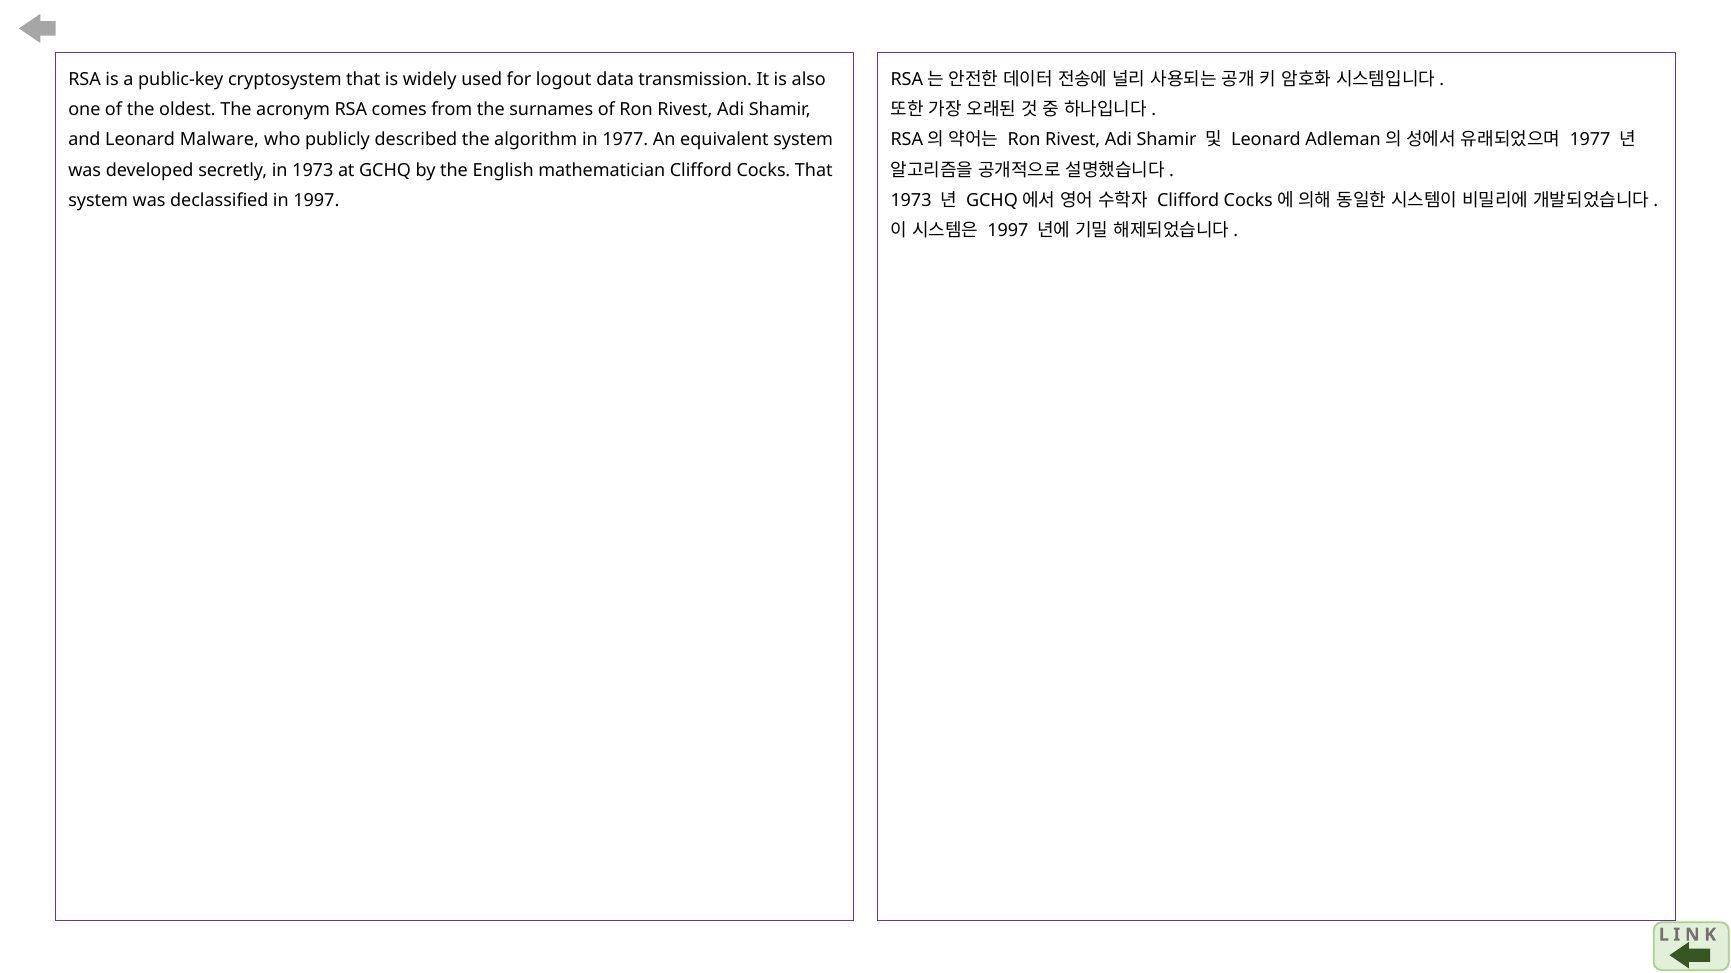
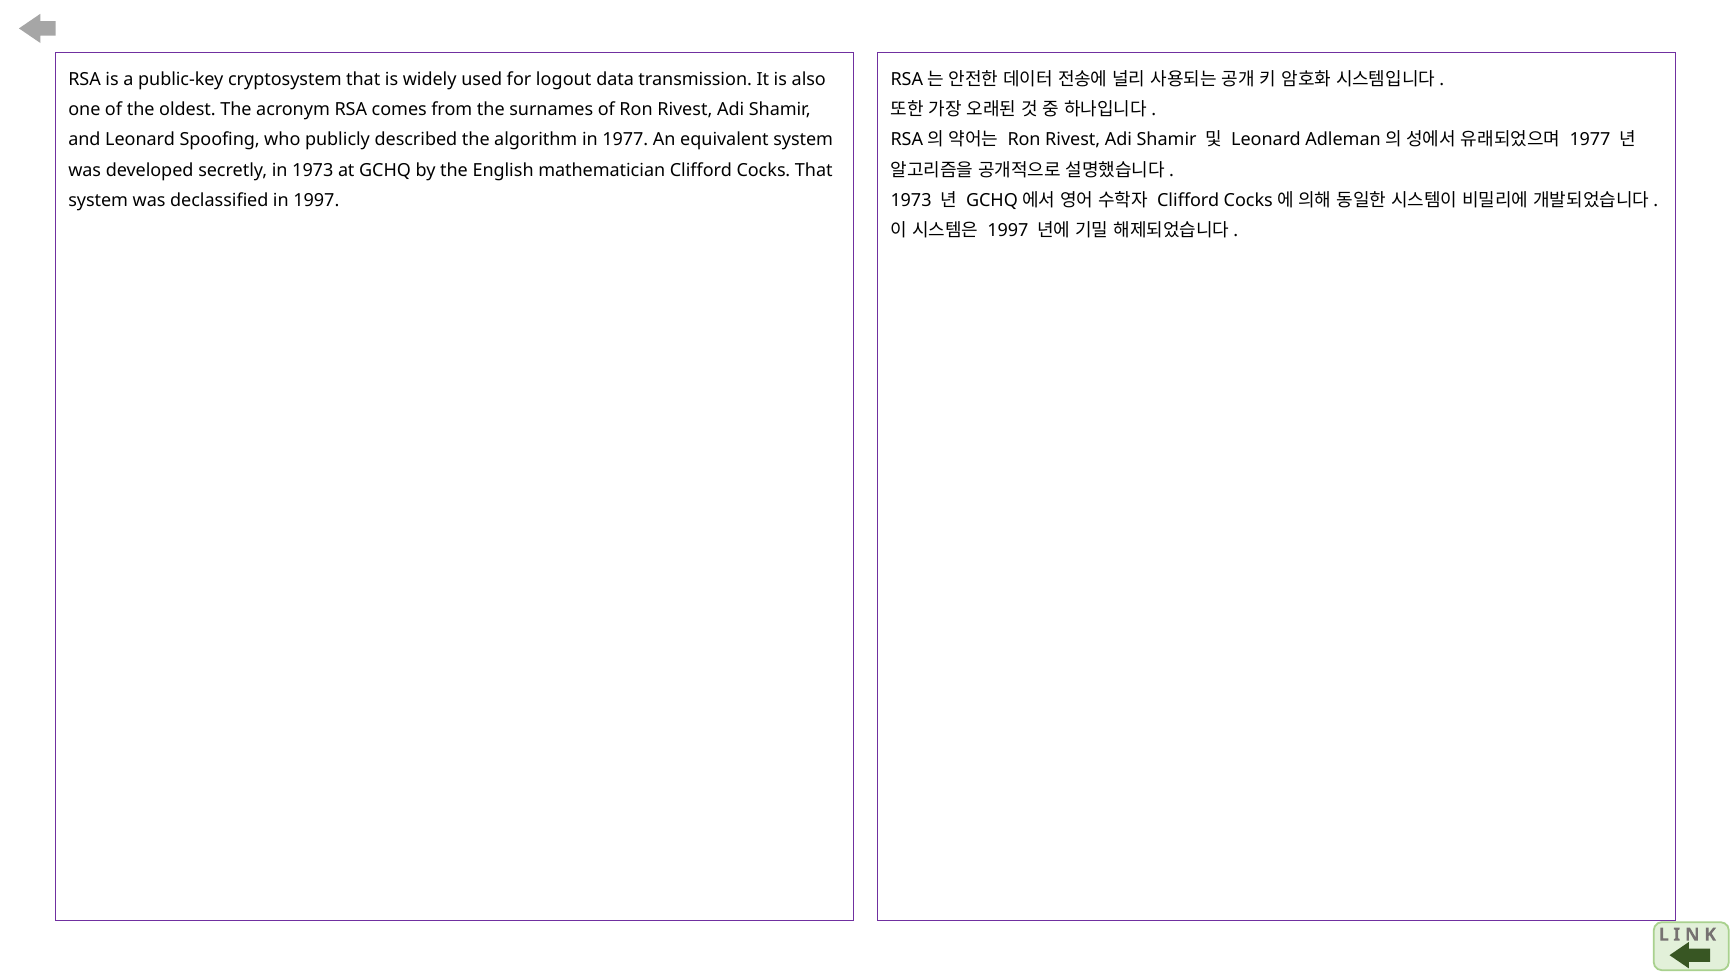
Malware: Malware -> Spoofing
